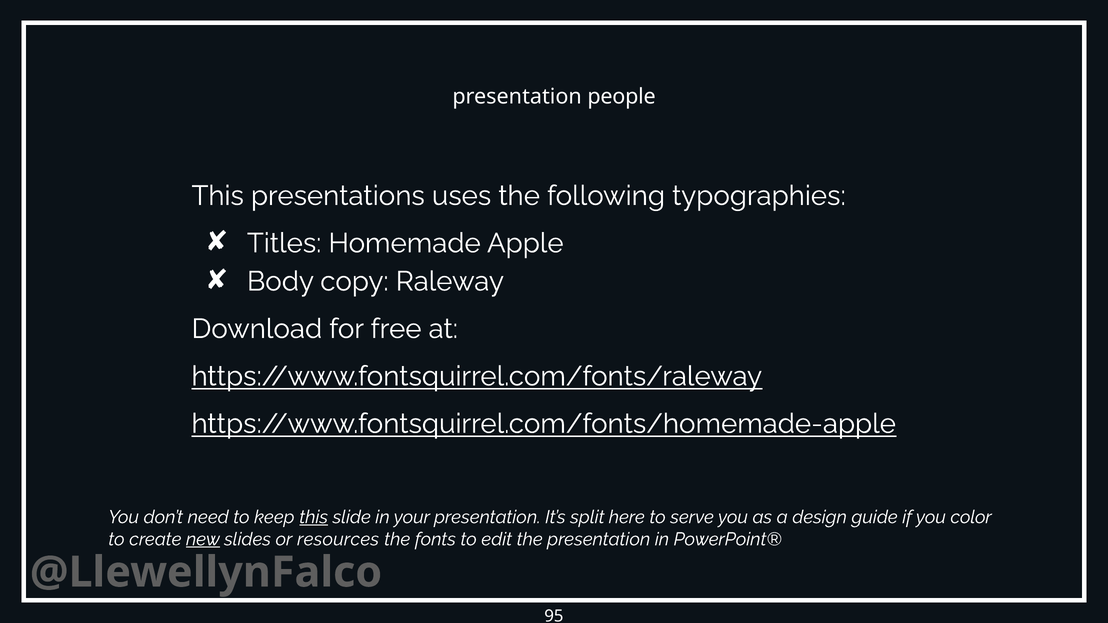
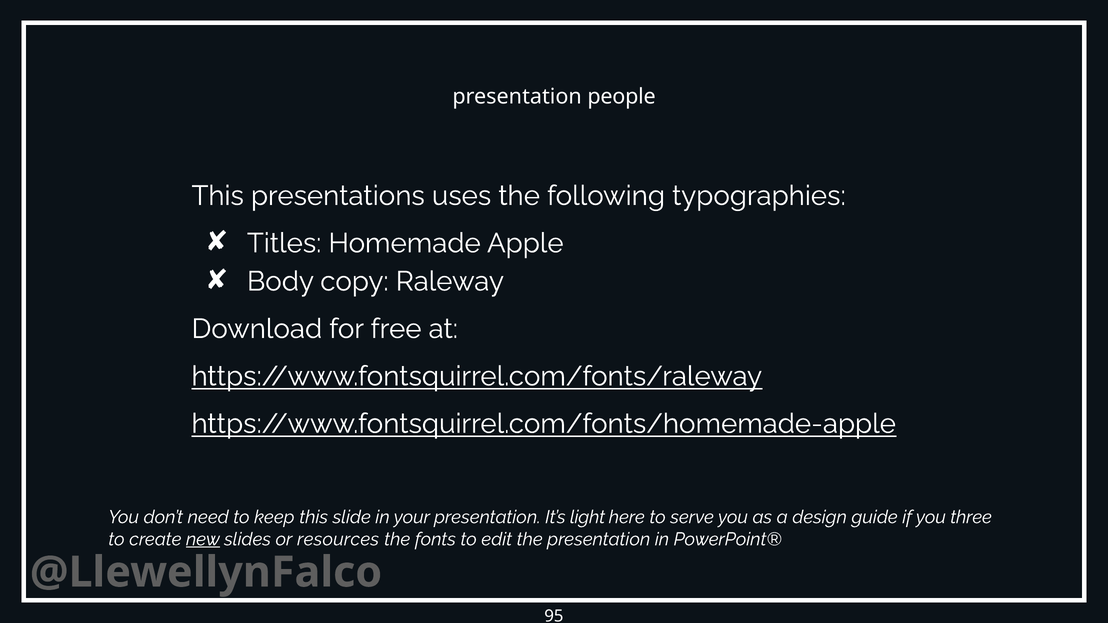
this at (314, 517) underline: present -> none
split: split -> light
color: color -> three
